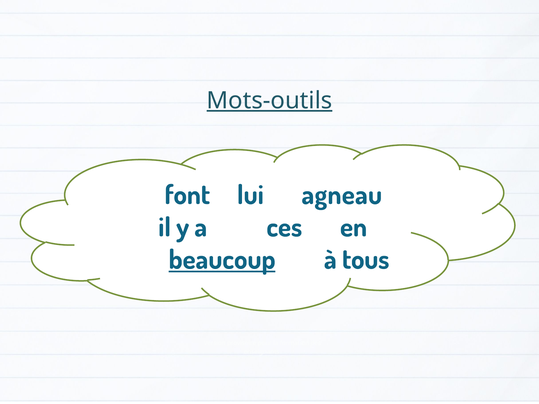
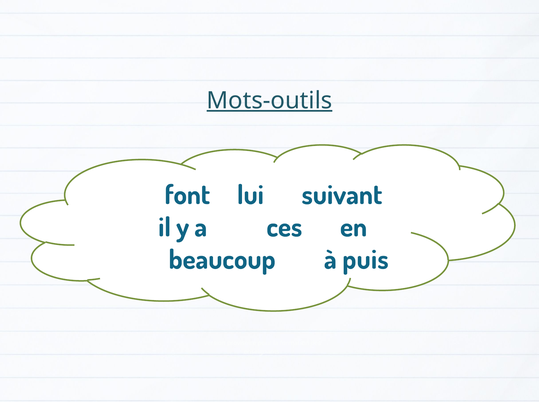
agneau: agneau -> suivant
beaucoup underline: present -> none
tous: tous -> puis
